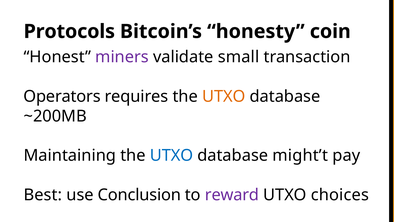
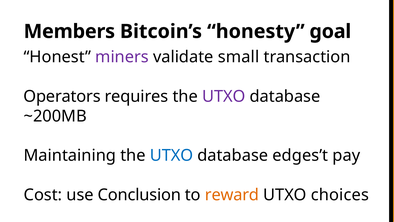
Protocols: Protocols -> Members
coin: coin -> goal
UTXO at (224, 96) colour: orange -> purple
might’t: might’t -> edges’t
Best: Best -> Cost
reward colour: purple -> orange
